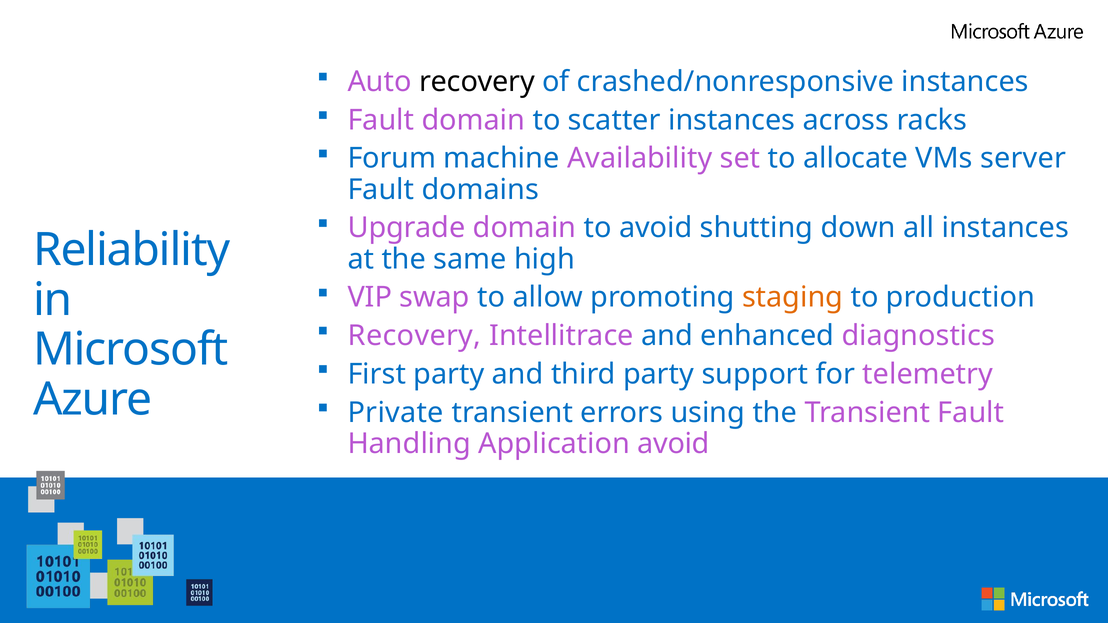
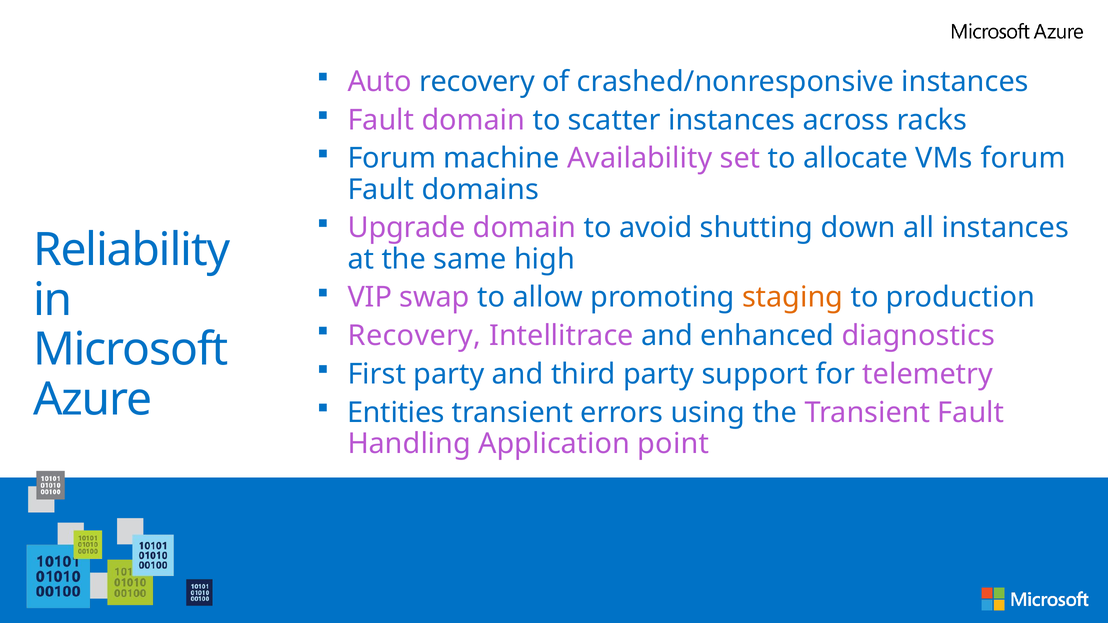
recovery at (477, 82) colour: black -> blue
VMs server: server -> forum
Private: Private -> Entities
Application avoid: avoid -> point
